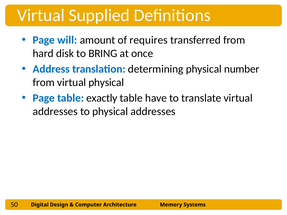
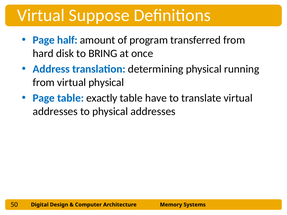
Supplied: Supplied -> Suppose
will: will -> half
requires: requires -> program
number: number -> running
